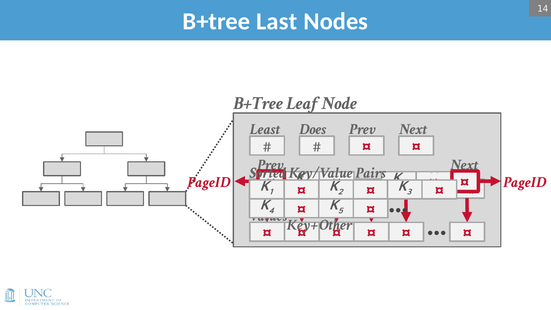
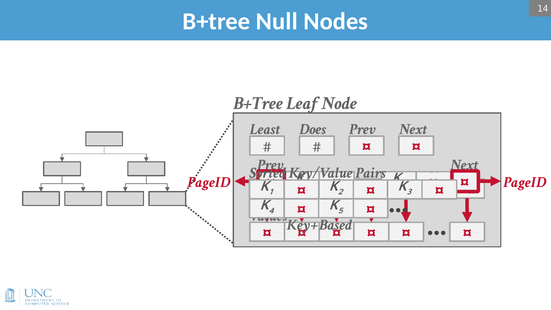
Last: Last -> Null
Other: Other -> Based
